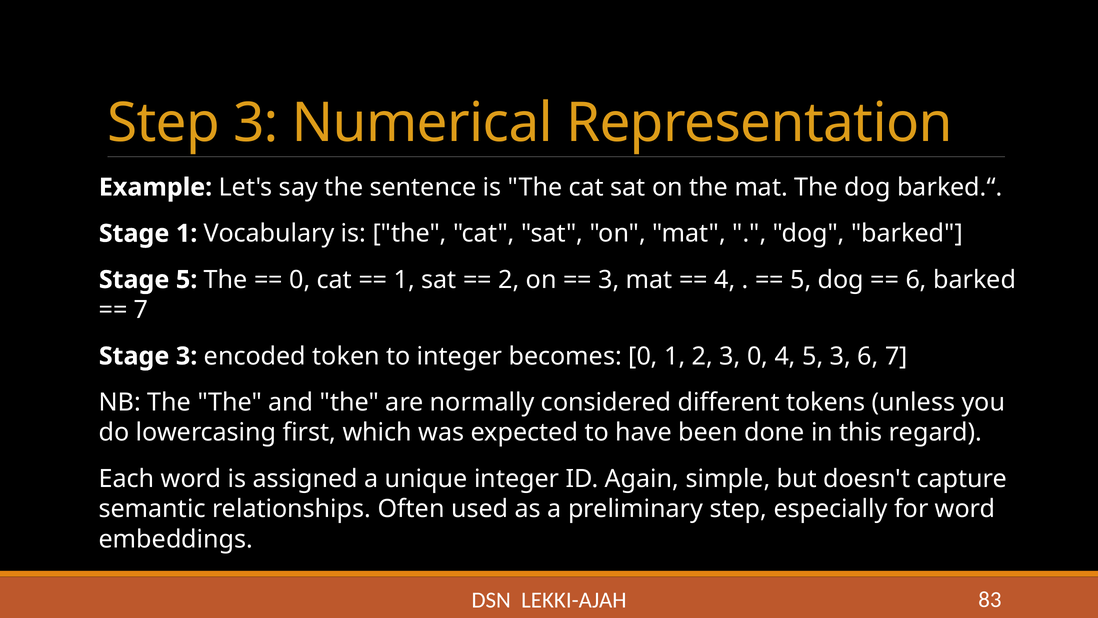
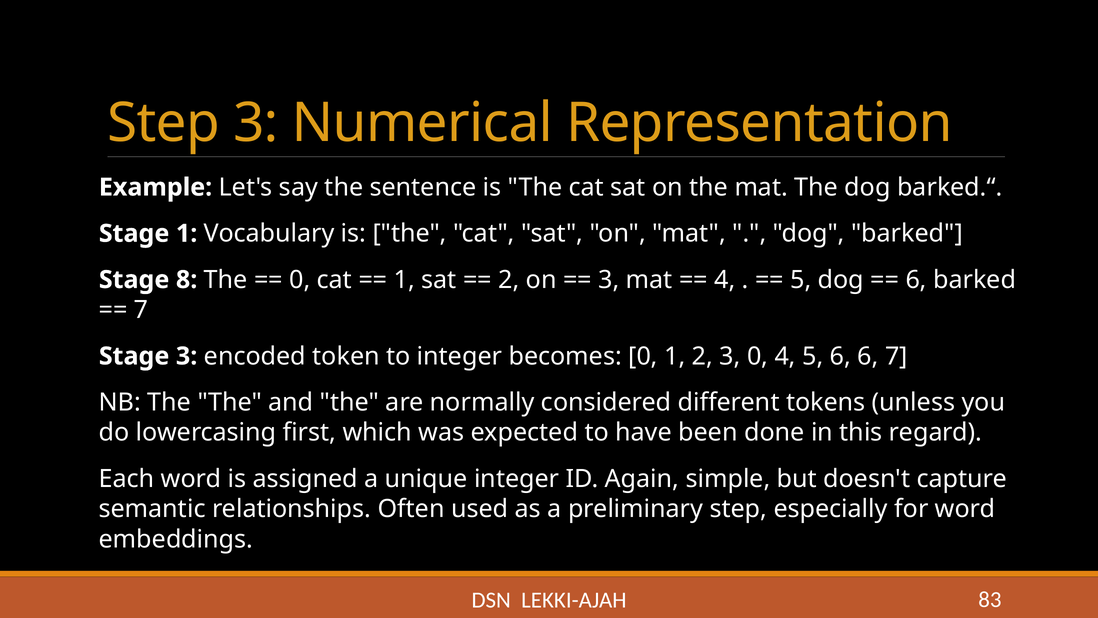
Stage 5: 5 -> 8
5 3: 3 -> 6
